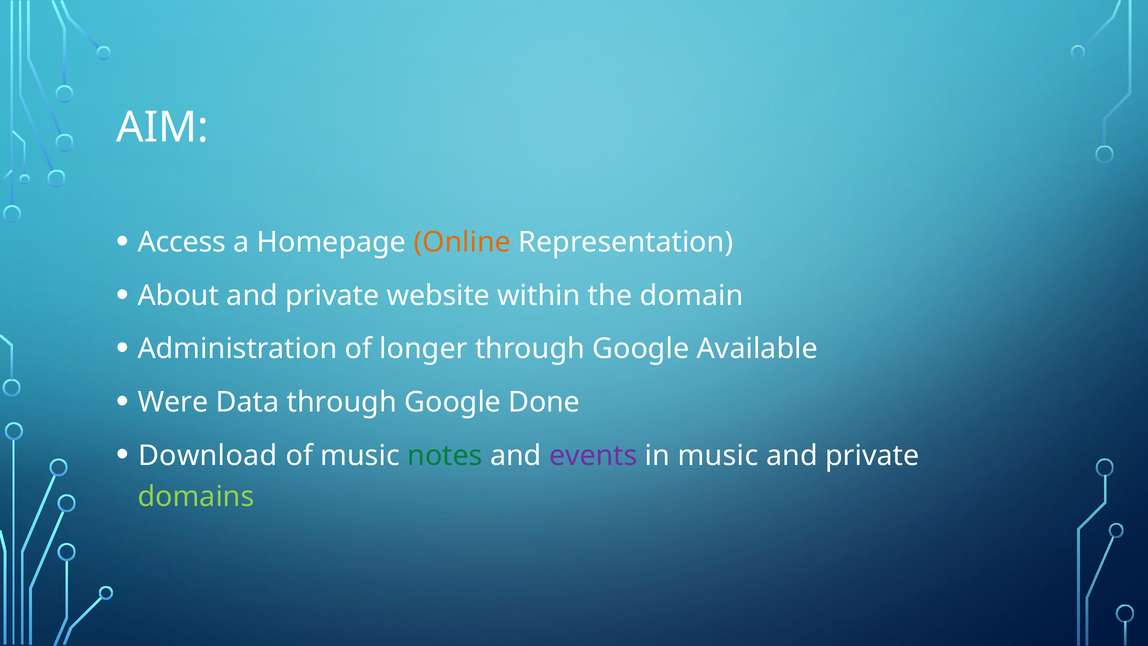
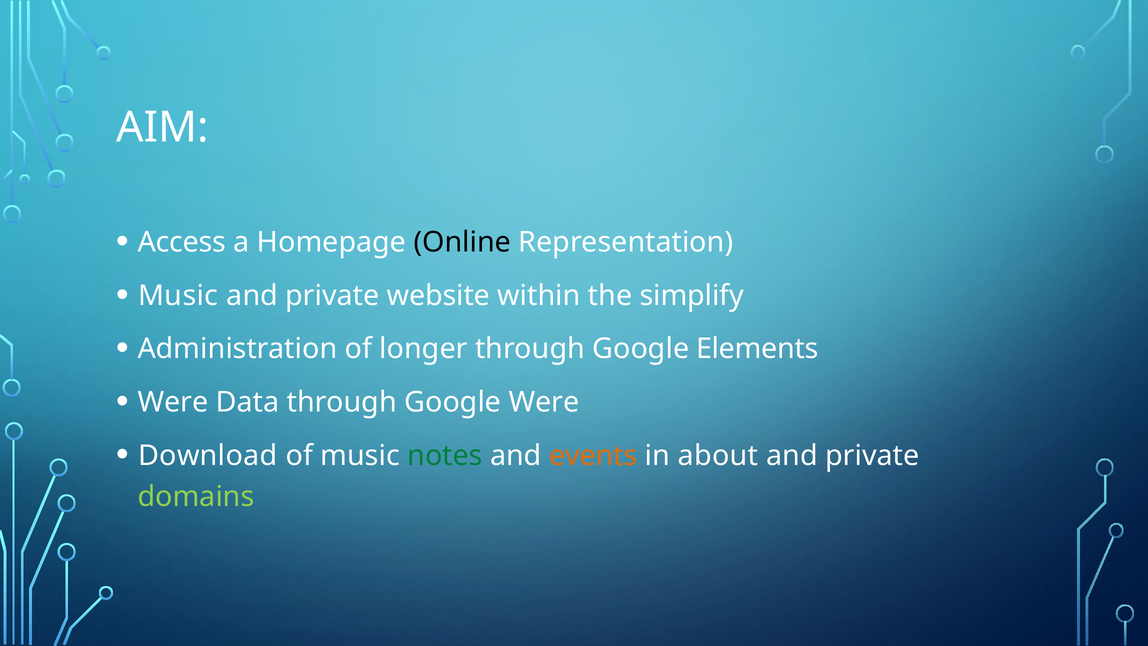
Online colour: orange -> black
About at (178, 296): About -> Music
domain: domain -> simplify
Available: Available -> Elements
Google Done: Done -> Were
events colour: purple -> orange
in music: music -> about
